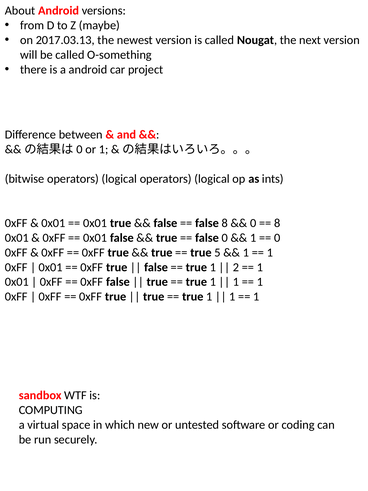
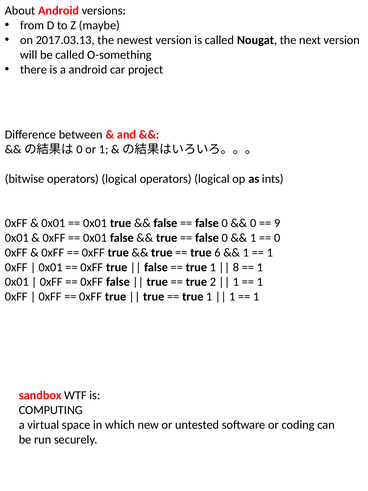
8 at (225, 223): 8 -> 0
8 at (277, 223): 8 -> 9
5: 5 -> 6
2: 2 -> 8
1 at (213, 282): 1 -> 2
